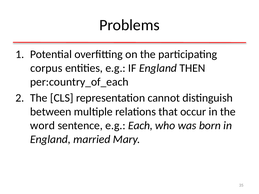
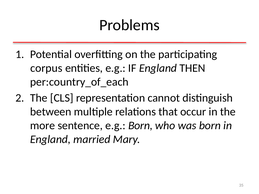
word: word -> more
e.g Each: Each -> Born
